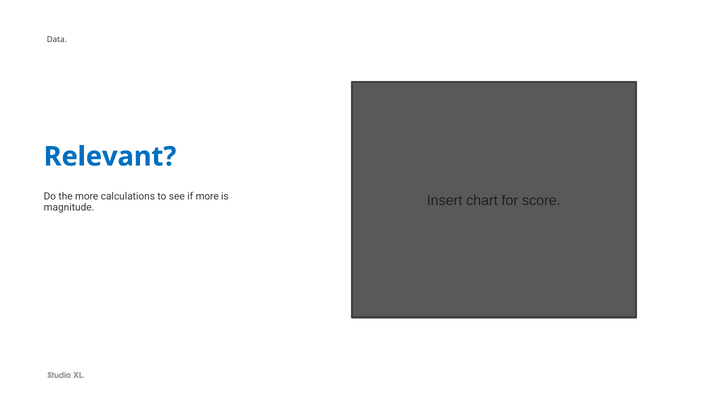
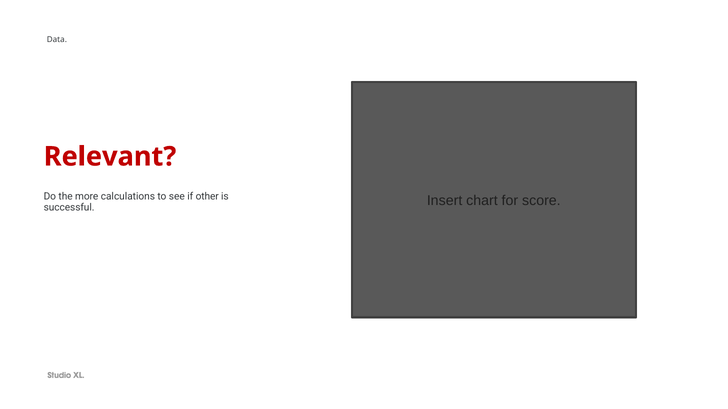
Relevant colour: blue -> red
if more: more -> other
magnitude: magnitude -> successful
